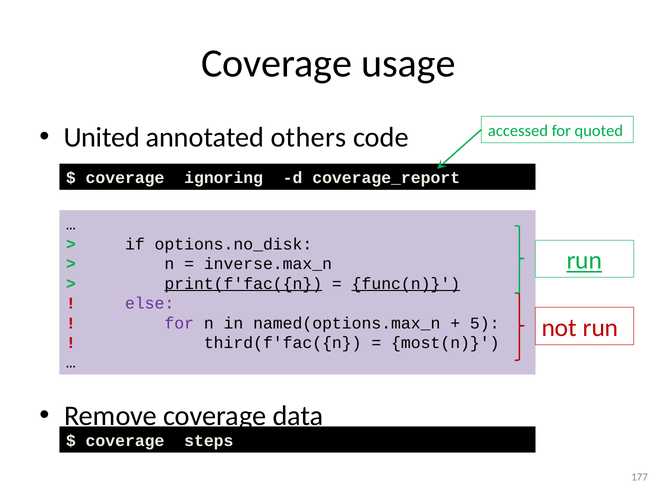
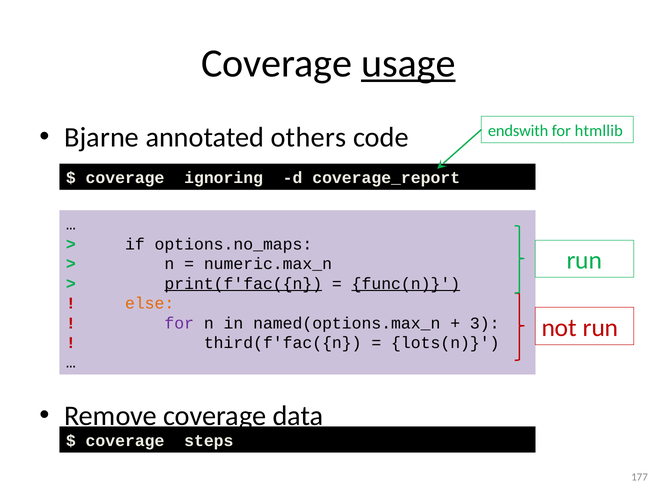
usage underline: none -> present
United: United -> Bjarne
accessed: accessed -> endswith
quoted: quoted -> htmllib
options.no_disk: options.no_disk -> options.no_maps
run at (584, 260) underline: present -> none
inverse.max_n: inverse.max_n -> numeric.max_n
else colour: purple -> orange
5: 5 -> 3
most(n: most(n -> lots(n
